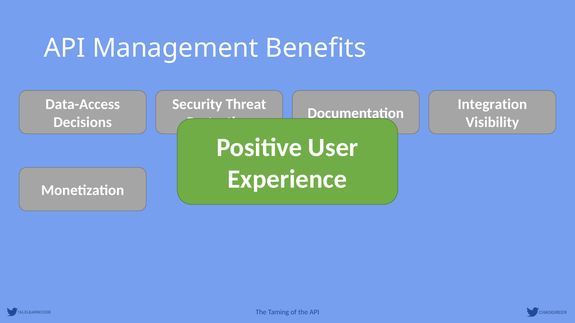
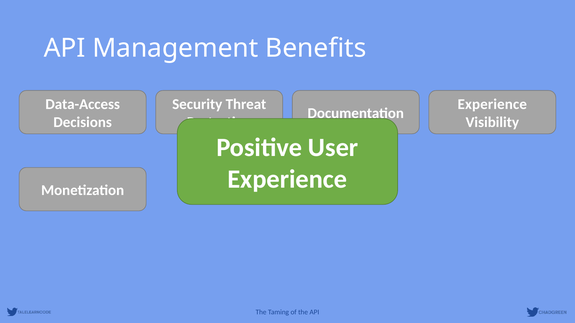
Integration at (492, 104): Integration -> Experience
